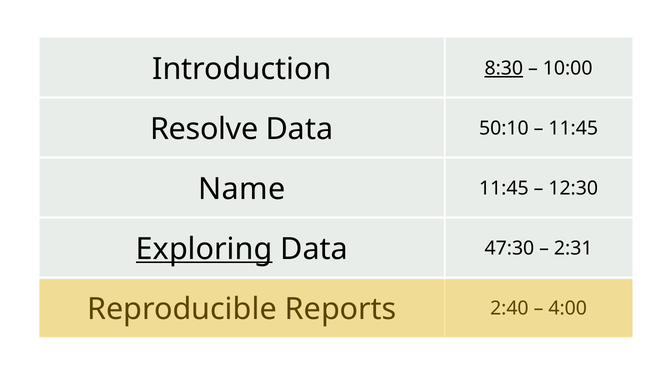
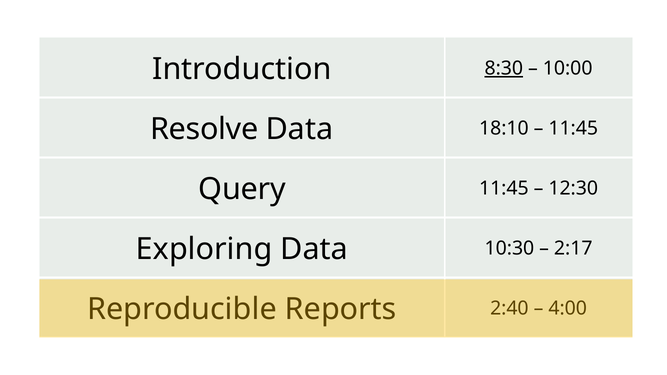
50:10: 50:10 -> 18:10
Name: Name -> Query
Exploring underline: present -> none
47:30: 47:30 -> 10:30
2:31: 2:31 -> 2:17
